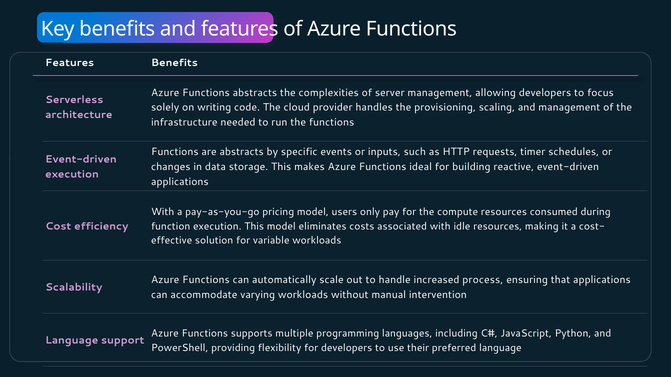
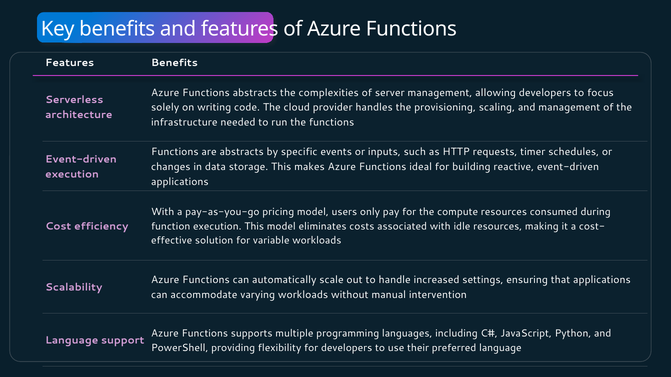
process: process -> settings
